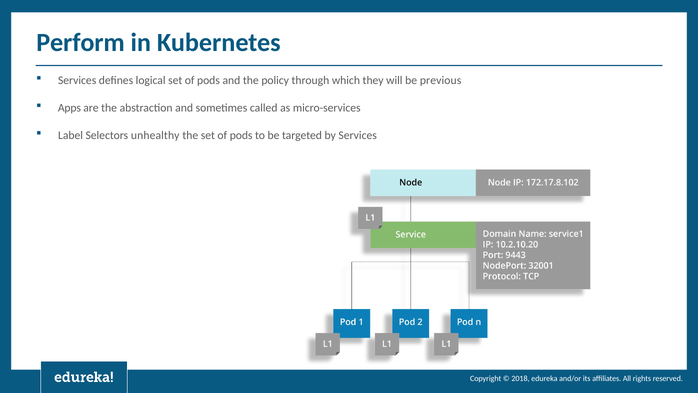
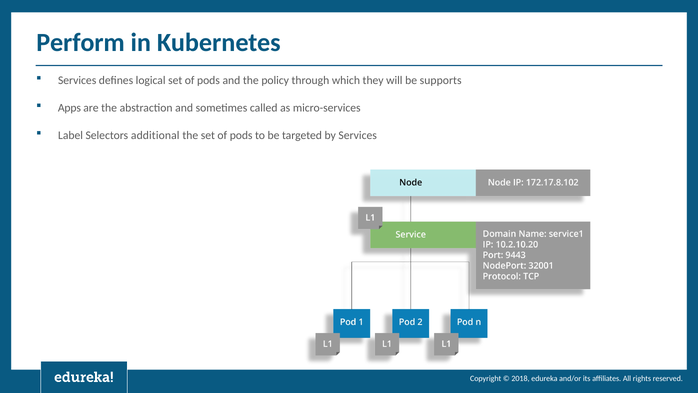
previous: previous -> supports
unhealthy: unhealthy -> additional
